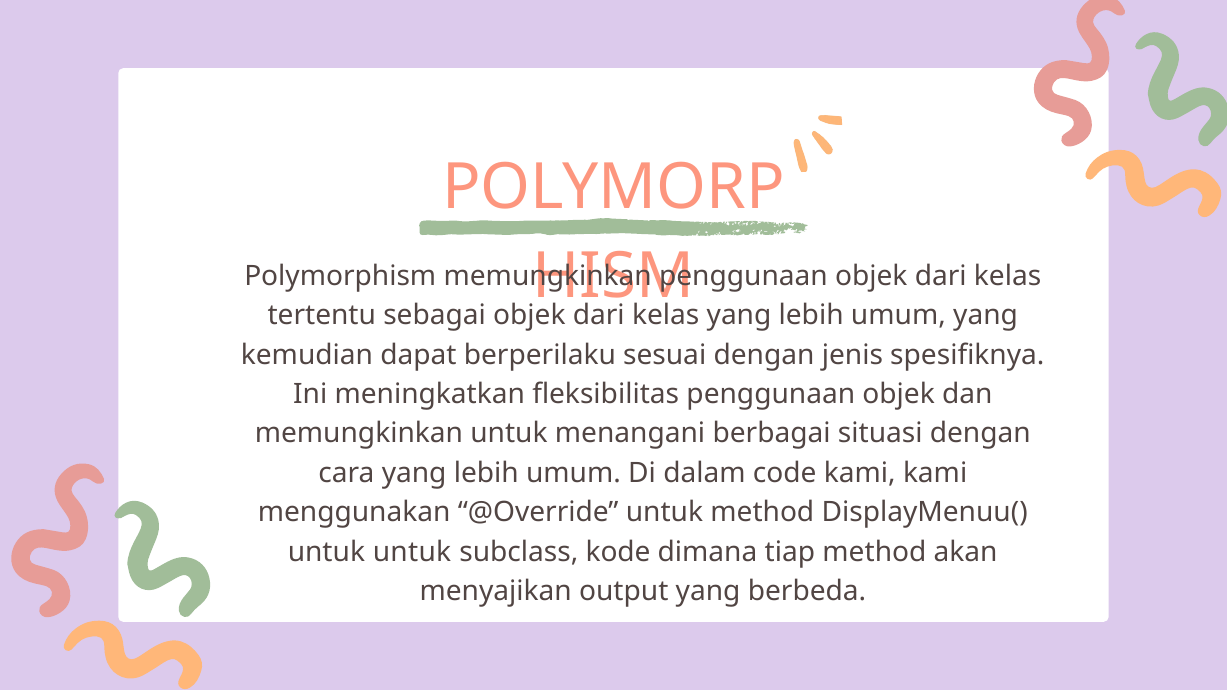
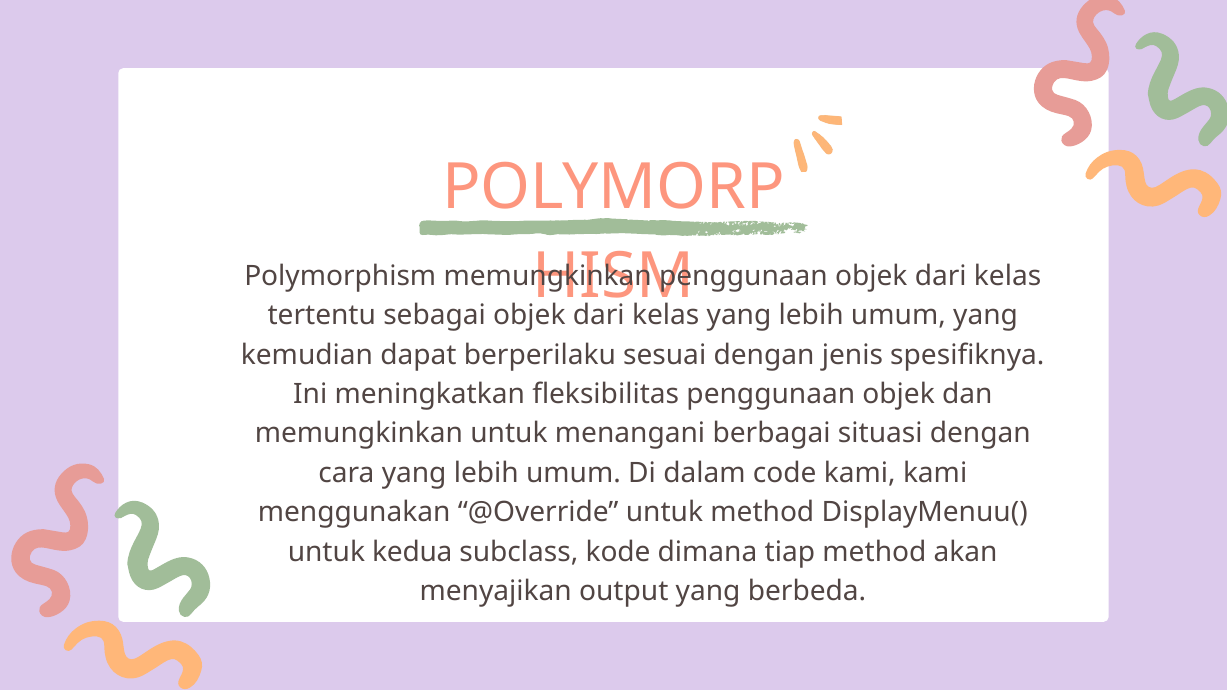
untuk untuk: untuk -> kedua
